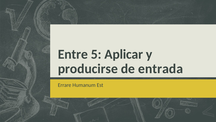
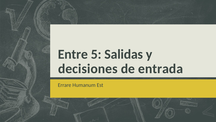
Aplicar: Aplicar -> Salidas
producirse: producirse -> decisiones
